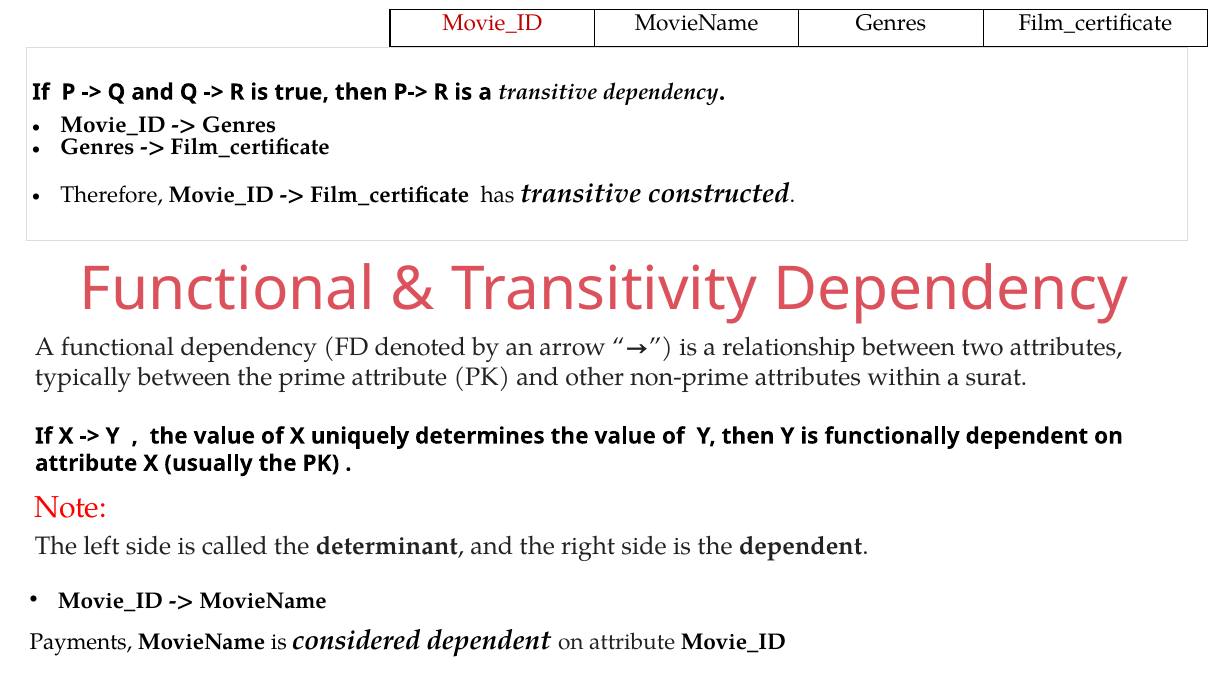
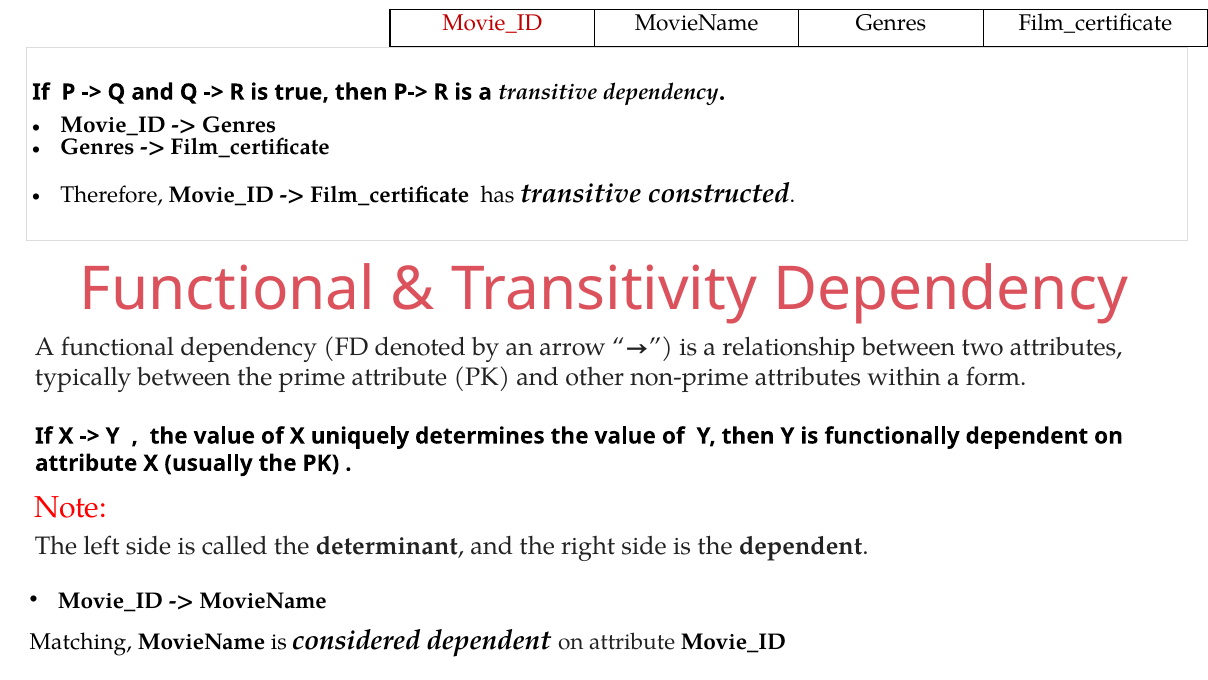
surat: surat -> form
Payments: Payments -> Matching
